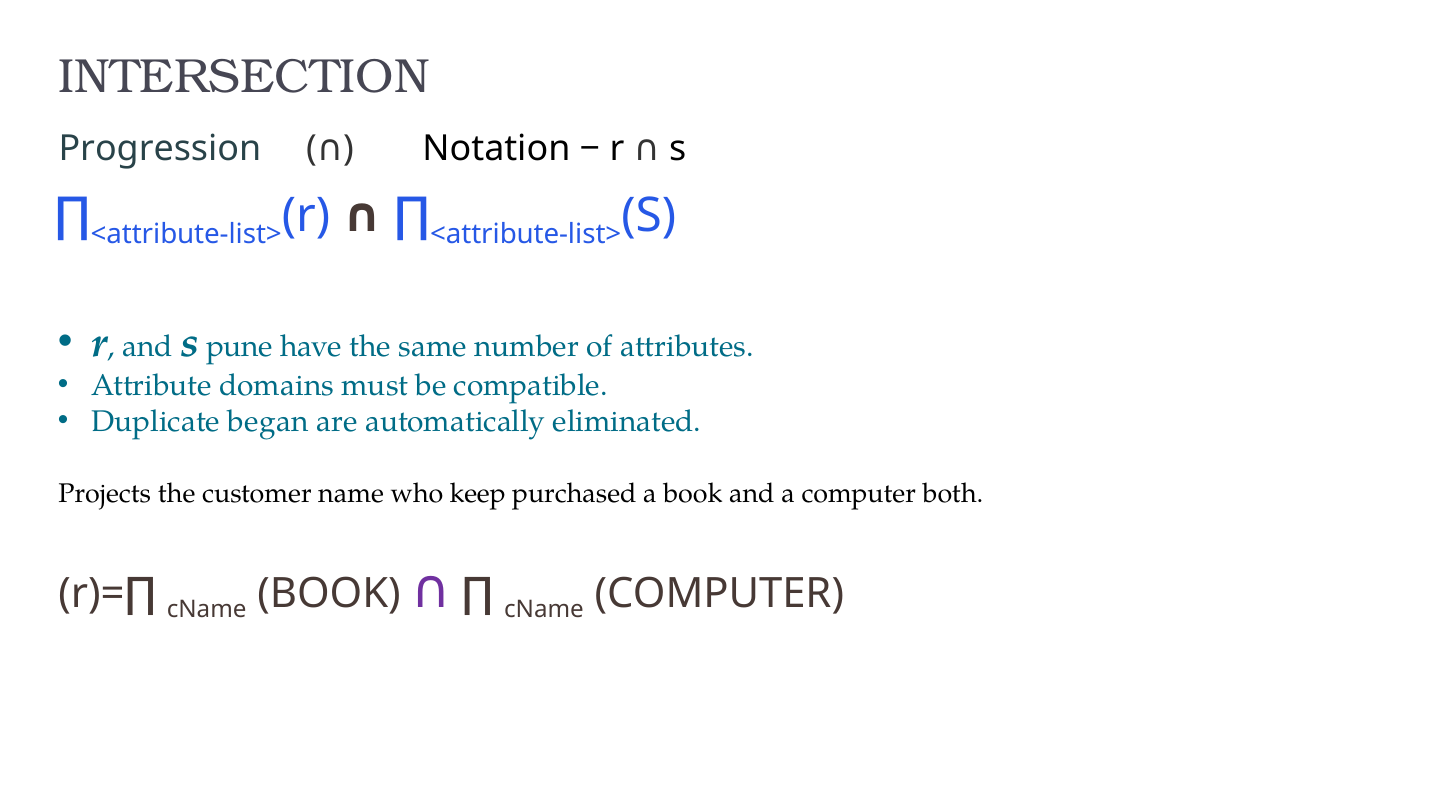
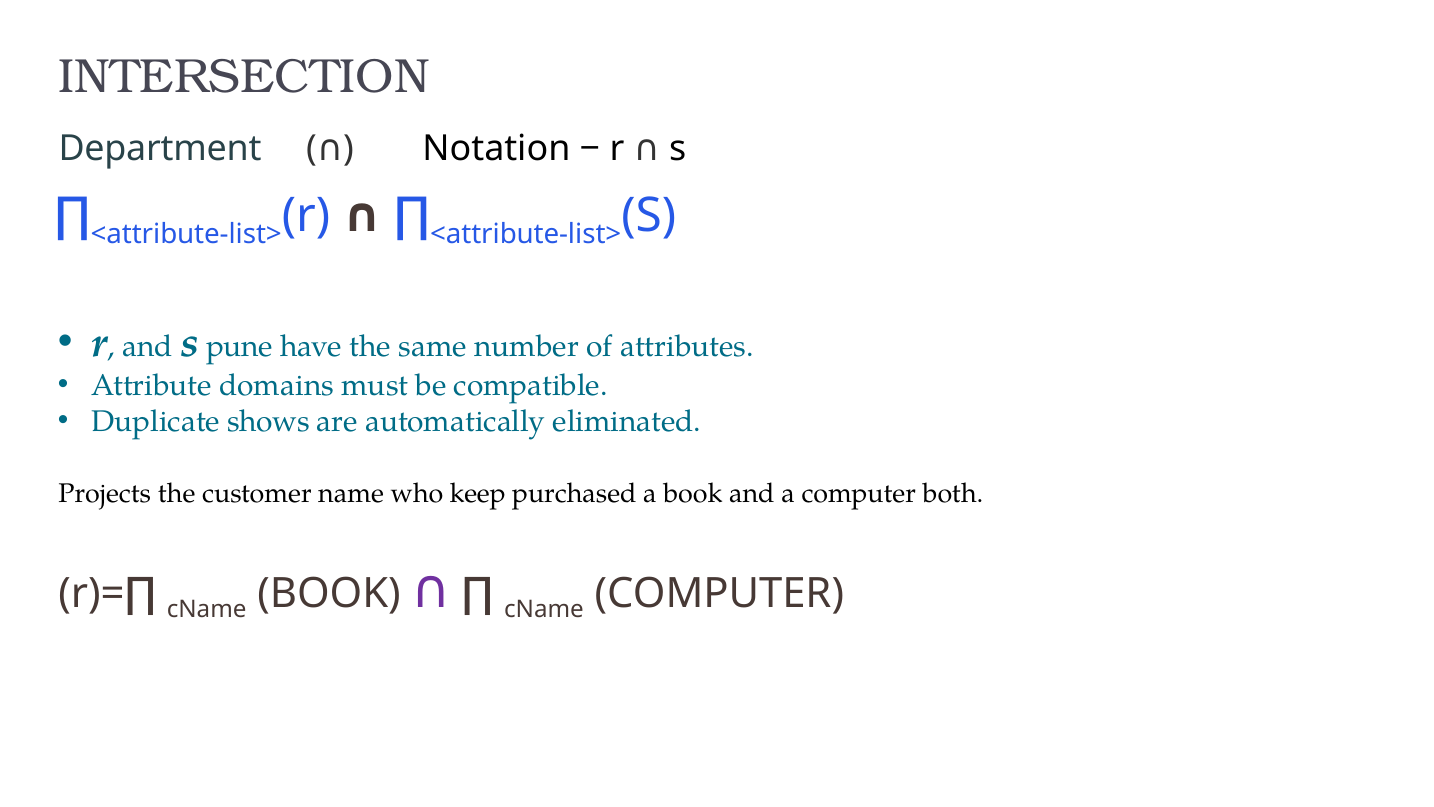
Progression: Progression -> Department
began: began -> shows
